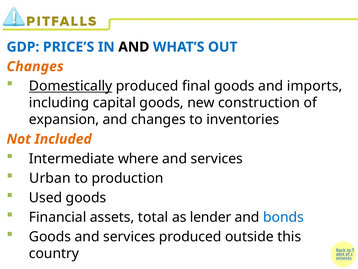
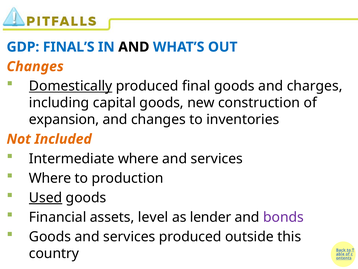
PRICE’S: PRICE’S -> FINAL’S
imports: imports -> charges
Urban at (50, 178): Urban -> Where
Used underline: none -> present
total: total -> level
bonds colour: blue -> purple
